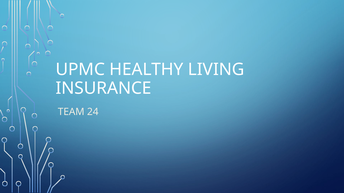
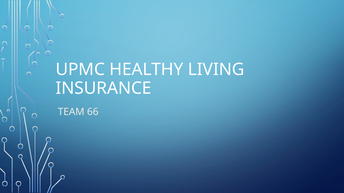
24: 24 -> 66
